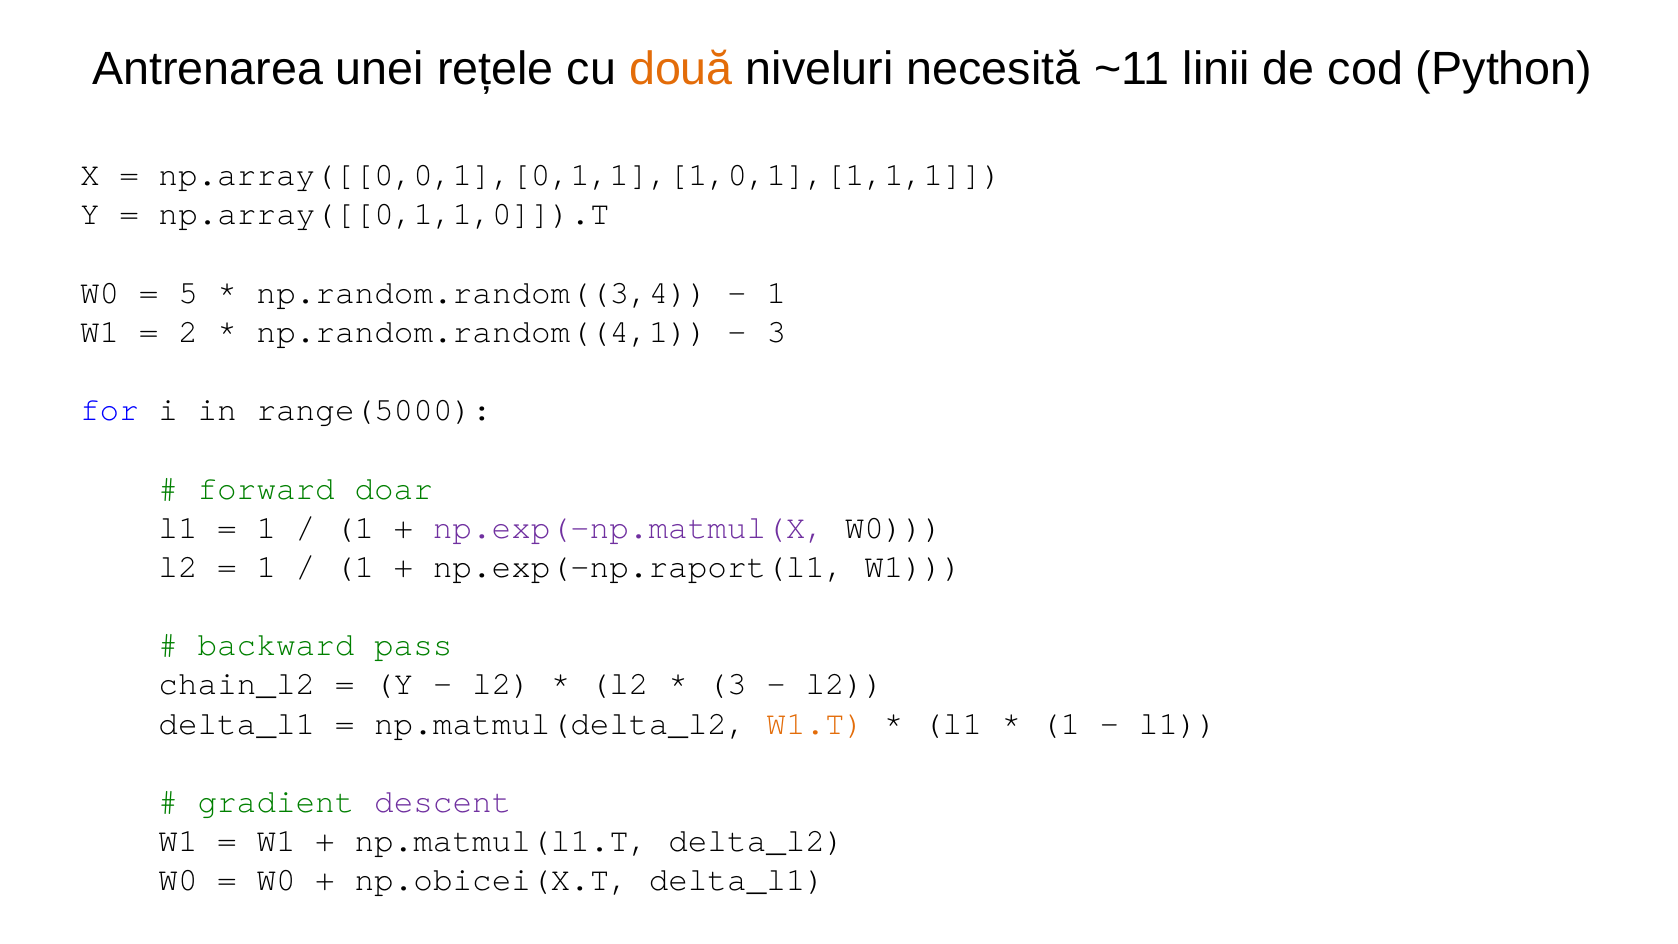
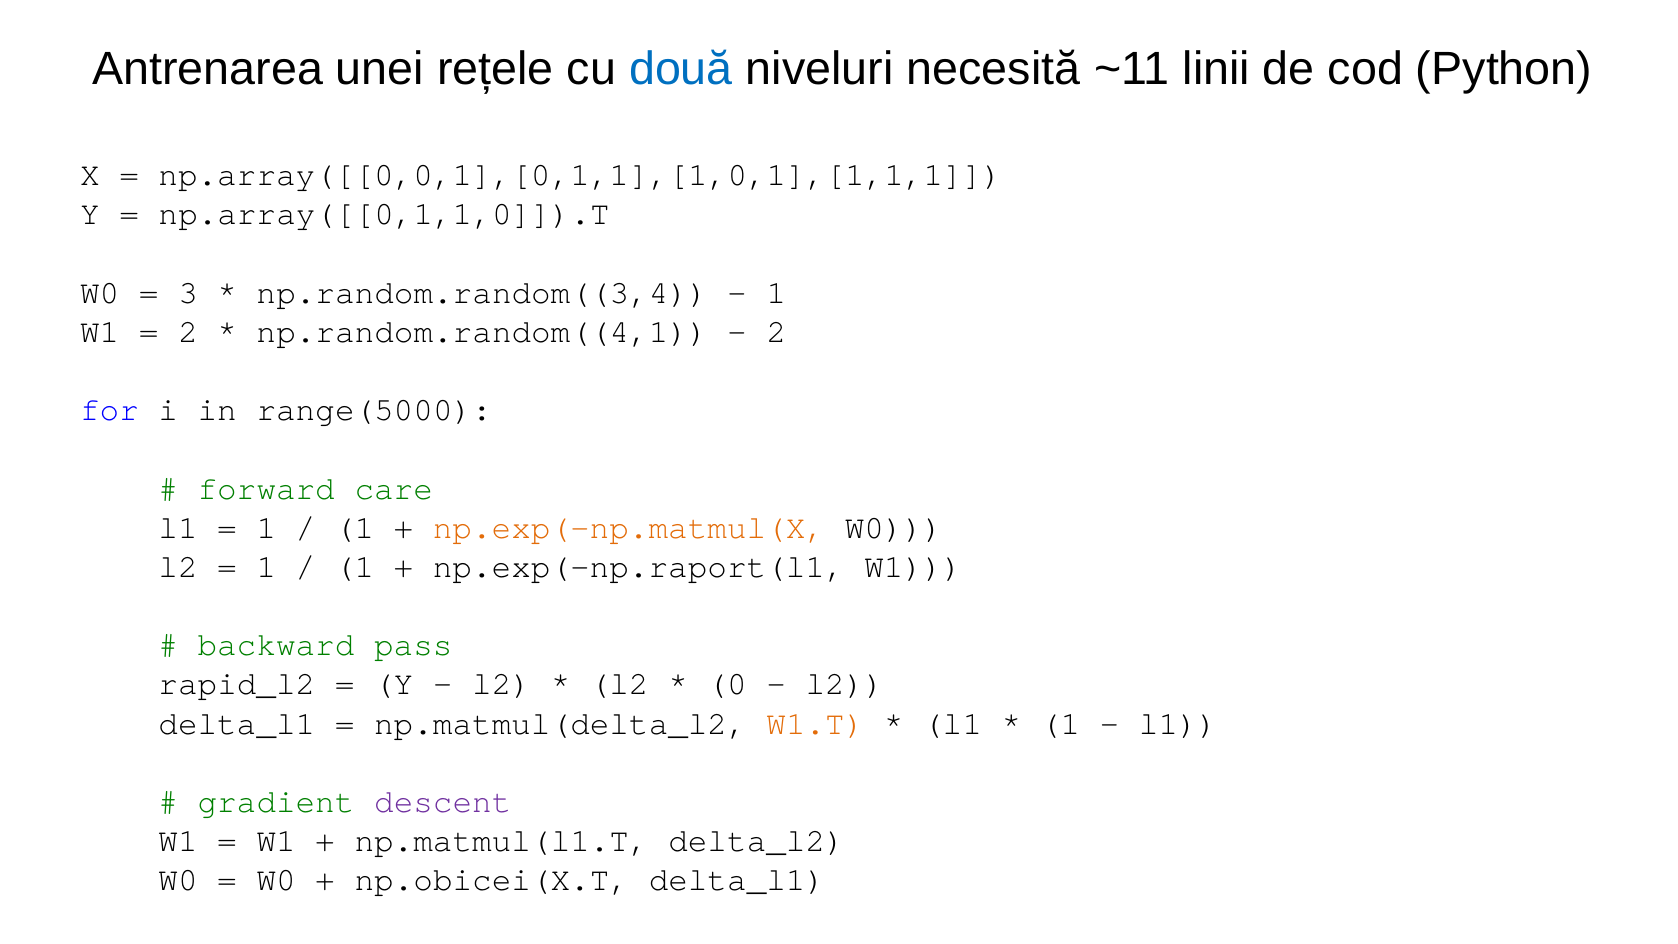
două colour: orange -> blue
5: 5 -> 3
3 at (776, 332): 3 -> 2
doar: doar -> care
np.exp(-np.matmul(X colour: purple -> orange
chain_l2: chain_l2 -> rapid_l2
3 at (727, 684): 3 -> 0
